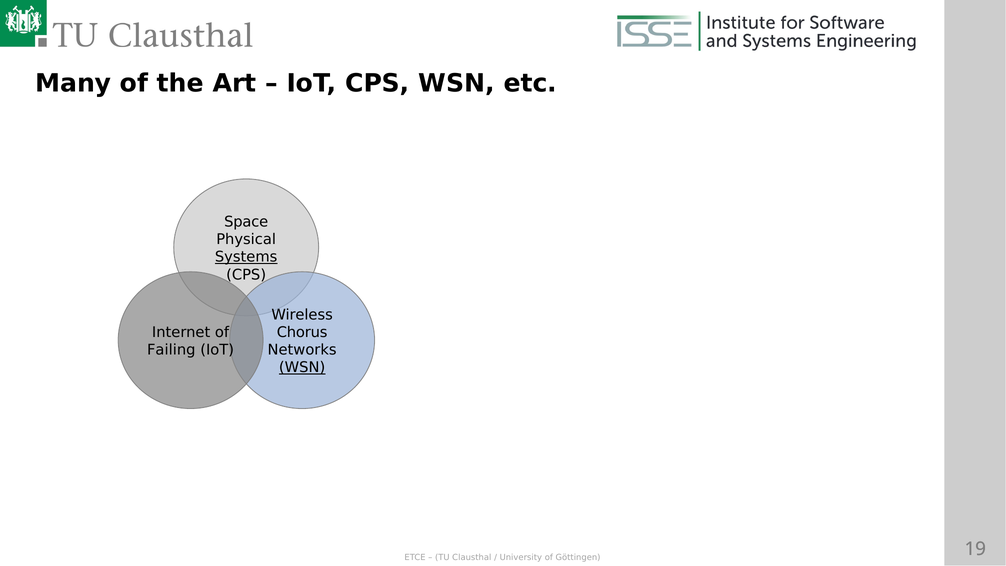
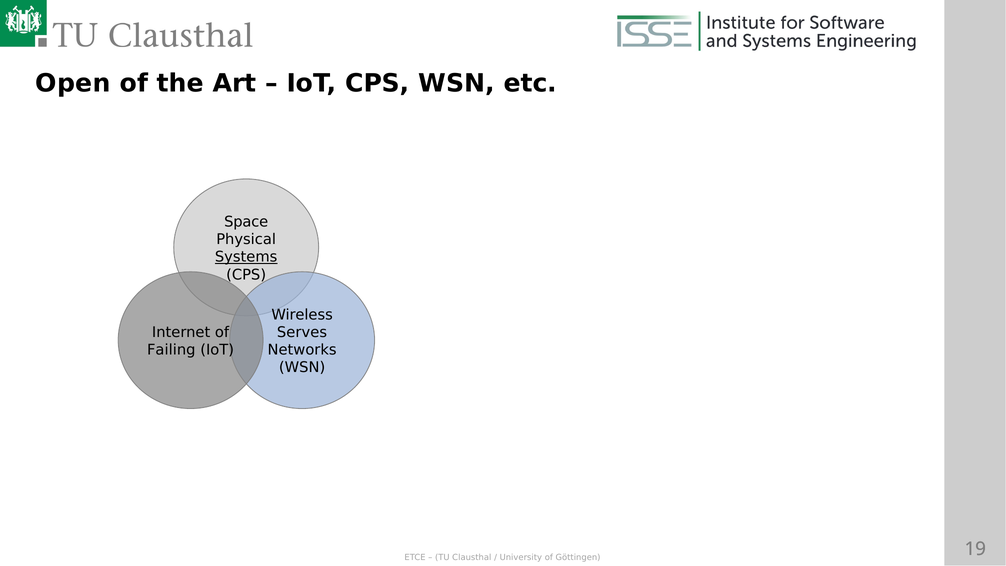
Many: Many -> Open
Chorus: Chorus -> Serves
WSN at (302, 368) underline: present -> none
